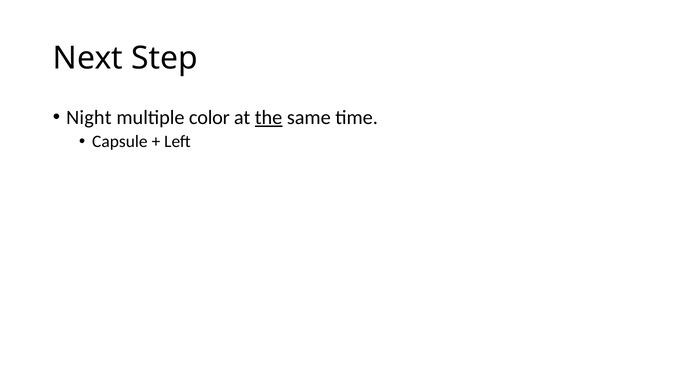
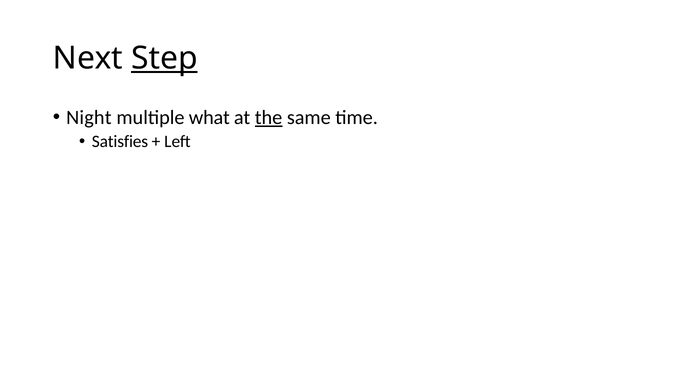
Step underline: none -> present
color: color -> what
Capsule: Capsule -> Satisfies
